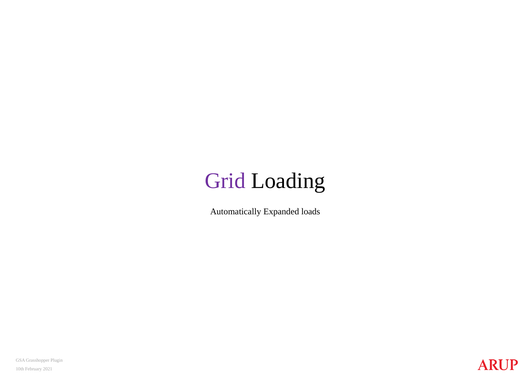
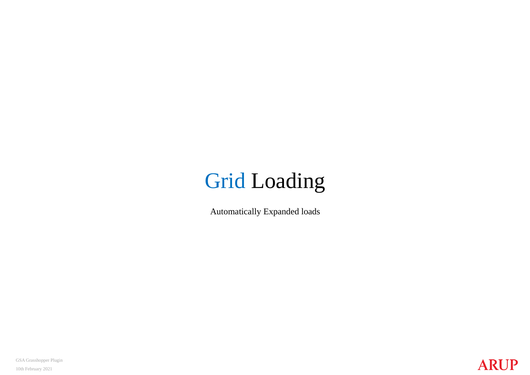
Grid colour: purple -> blue
